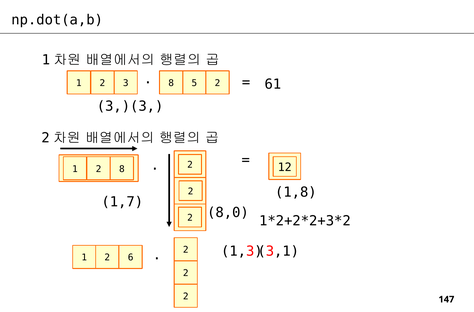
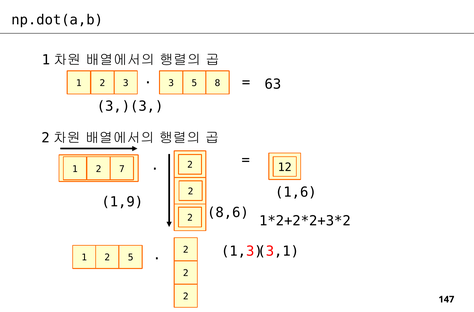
61: 61 -> 63
3 8: 8 -> 3
5 2: 2 -> 8
2 8: 8 -> 7
1,8: 1,8 -> 1,6
1,7: 1,7 -> 1,9
8,0: 8,0 -> 8,6
2 6: 6 -> 5
